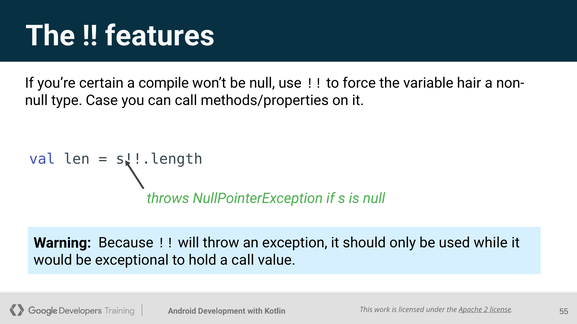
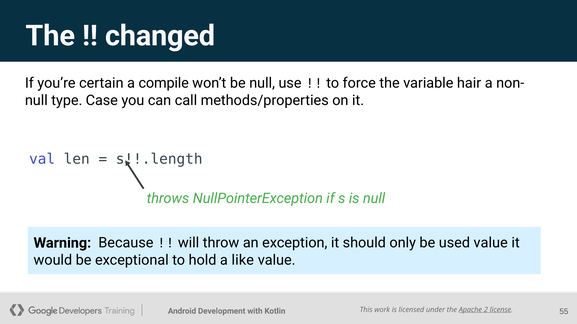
features: features -> changed
used while: while -> value
a call: call -> like
